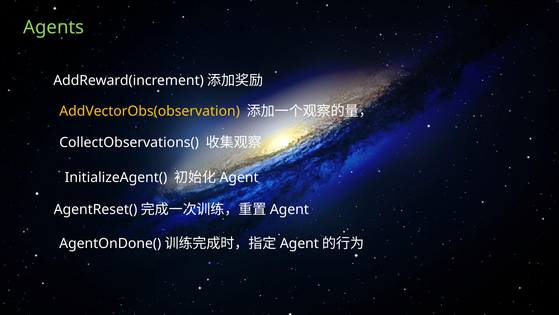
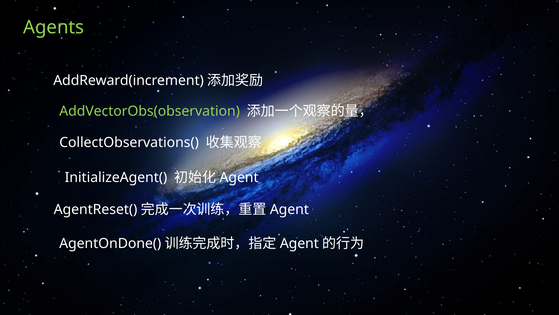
AddVectorObs(observation colour: yellow -> light green
